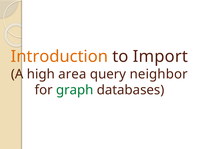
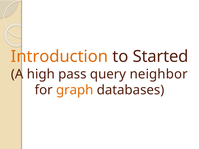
Import: Import -> Started
area: area -> pass
graph colour: green -> orange
